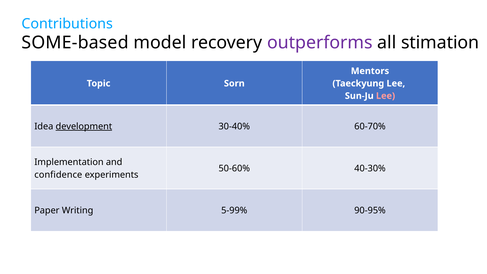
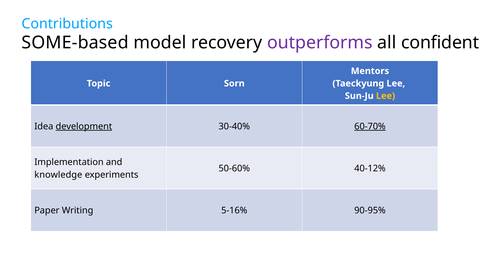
stimation: stimation -> confident
Lee at (386, 96) colour: pink -> yellow
60-70% underline: none -> present
40-30%: 40-30% -> 40-12%
confidence: confidence -> knowledge
5-99%: 5-99% -> 5-16%
